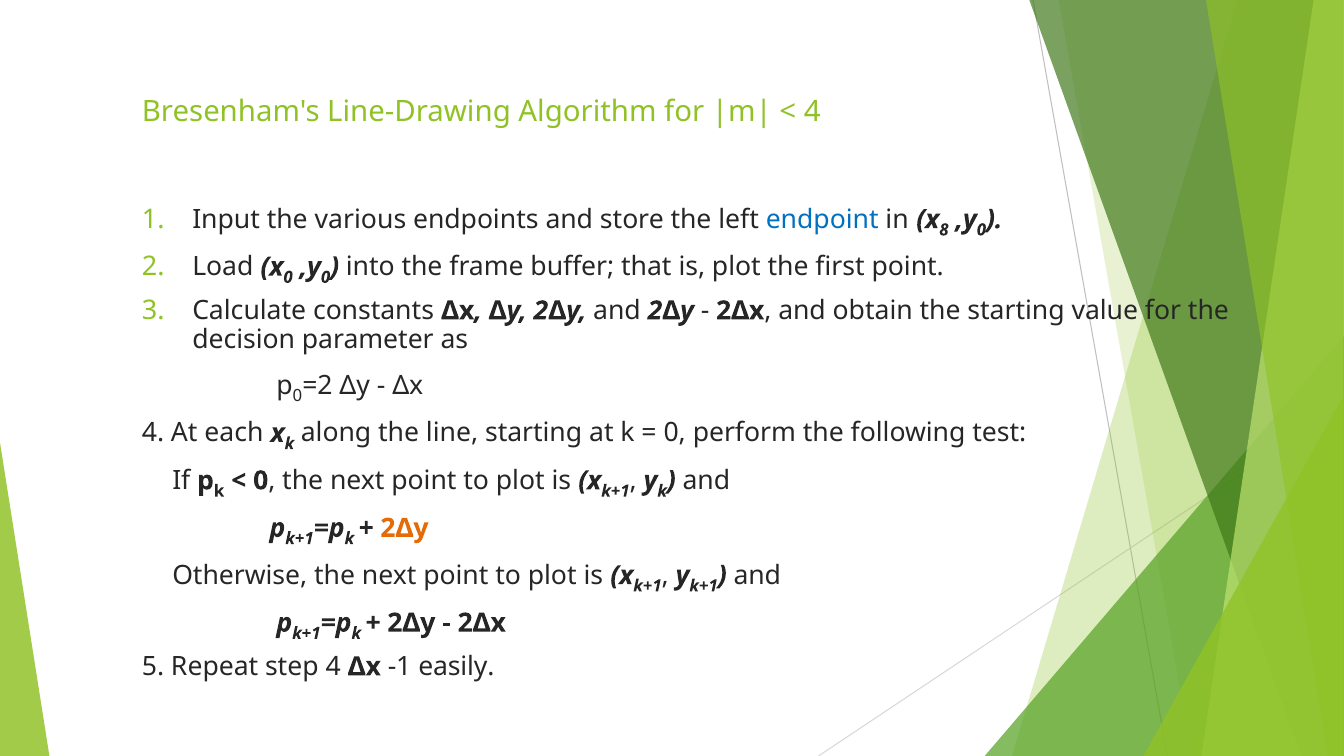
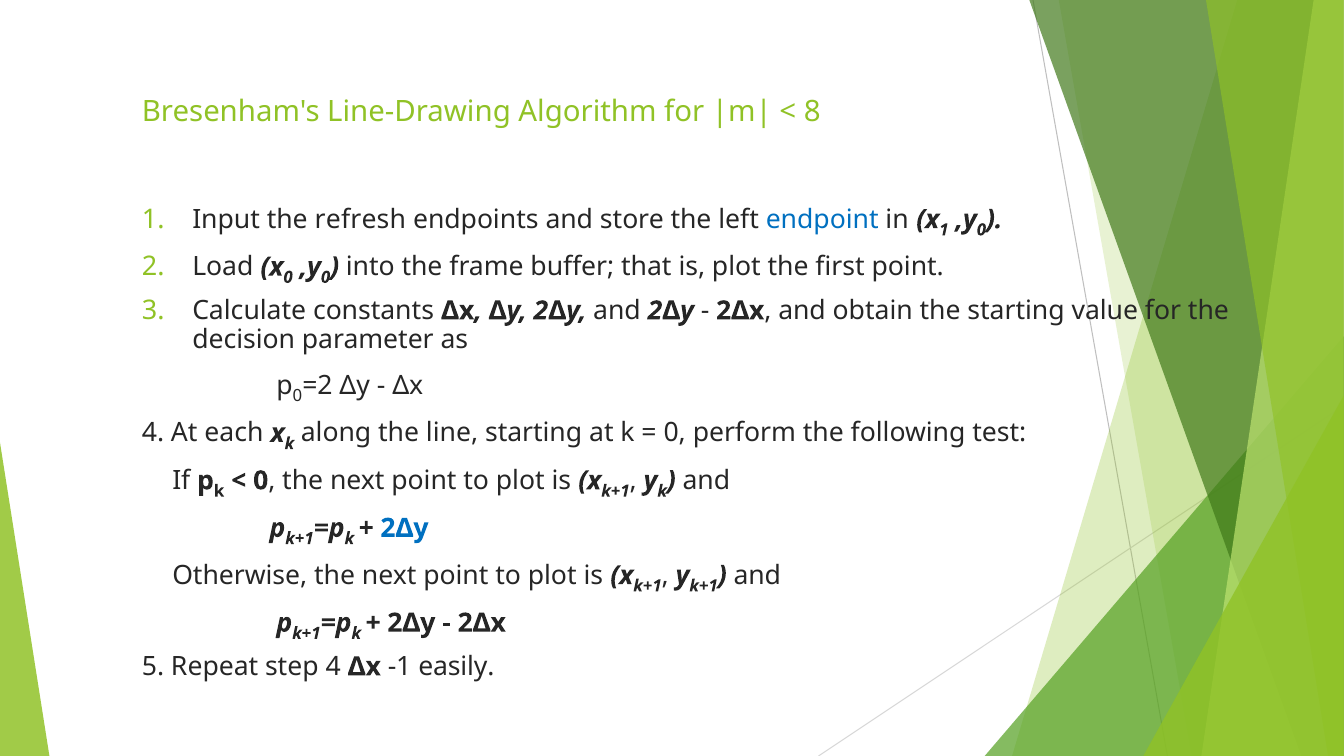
4 at (812, 112): 4 -> 8
various: various -> refresh
8 at (944, 230): 8 -> 1
2Δy at (404, 528) colour: orange -> blue
